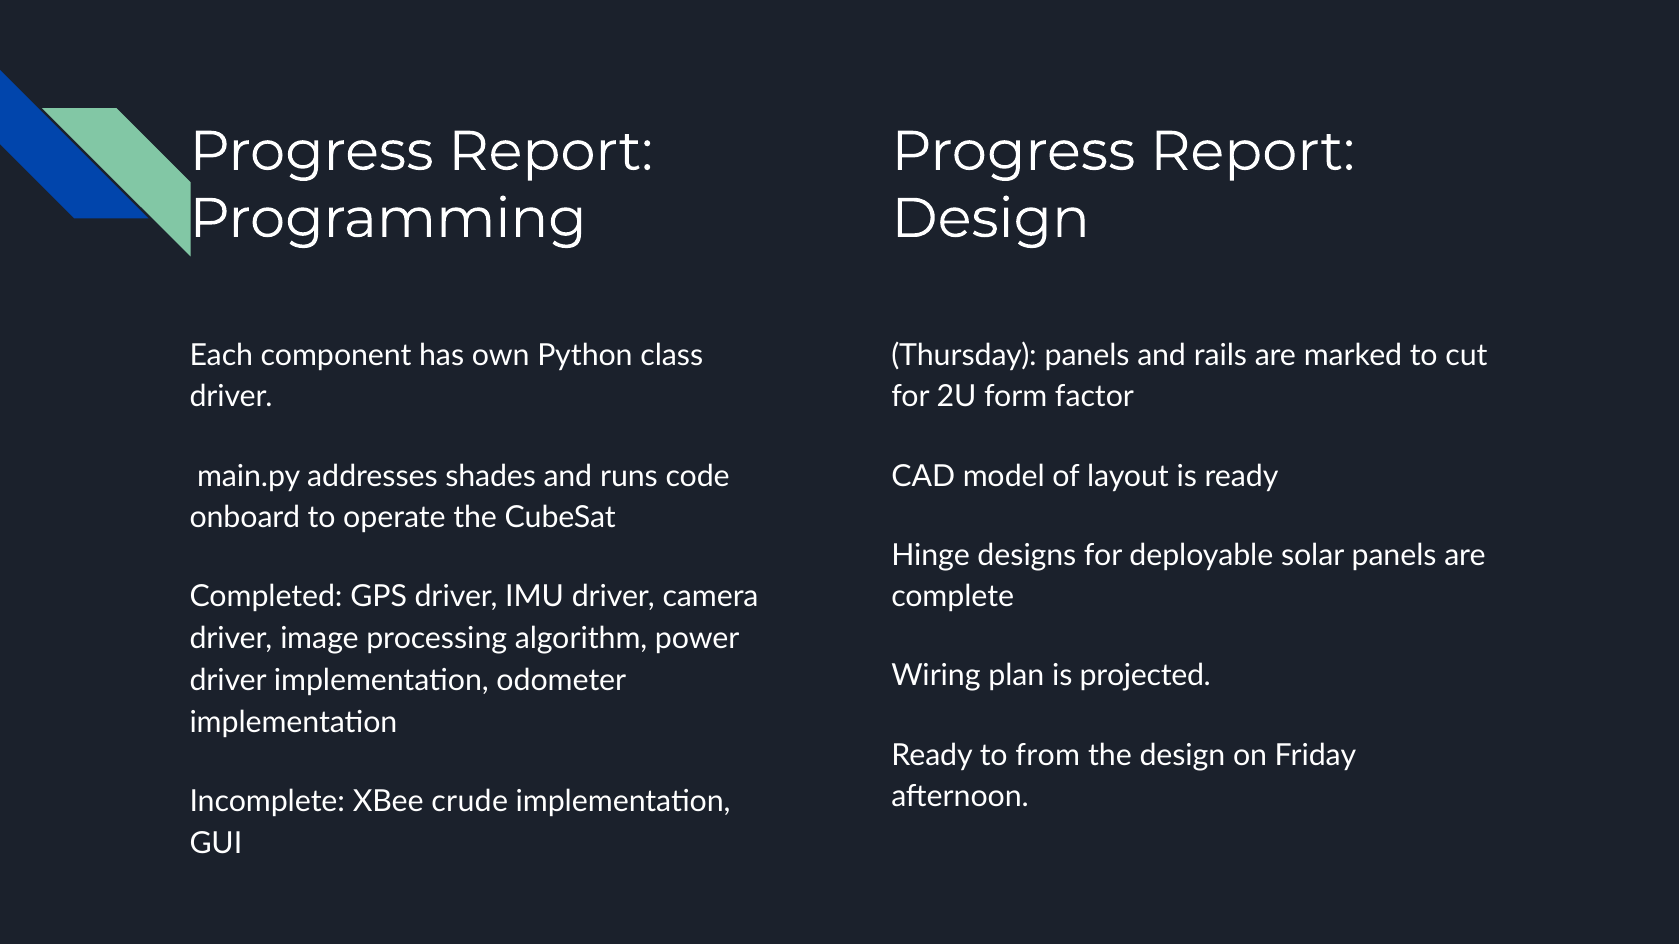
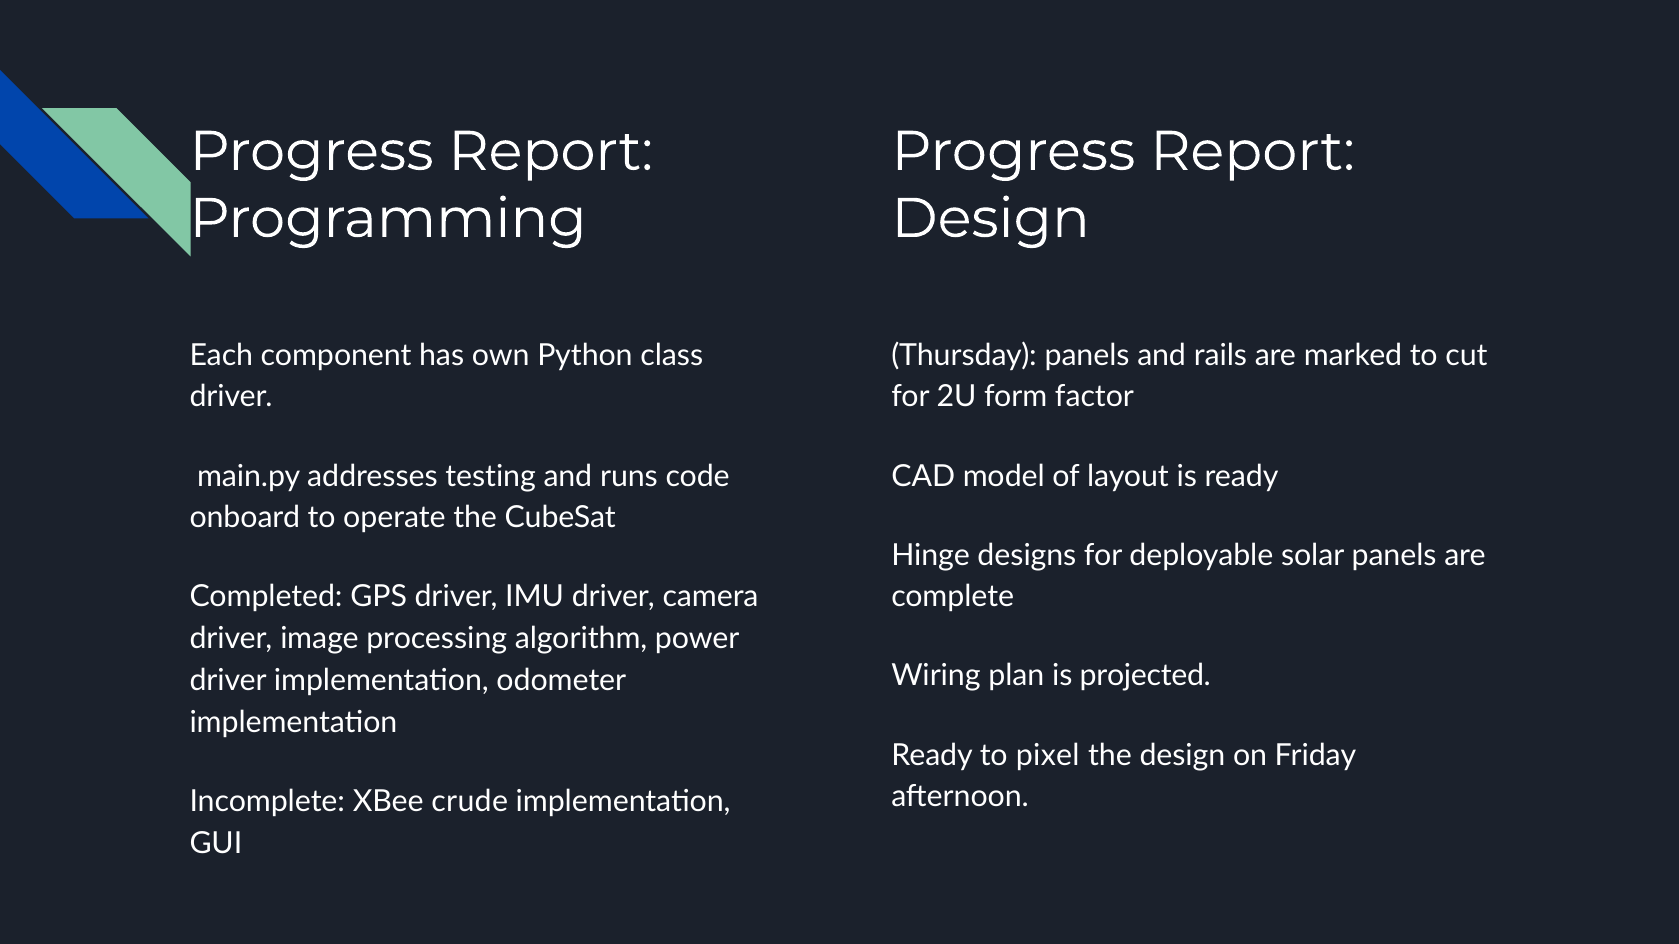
shades: shades -> testing
from: from -> pixel
